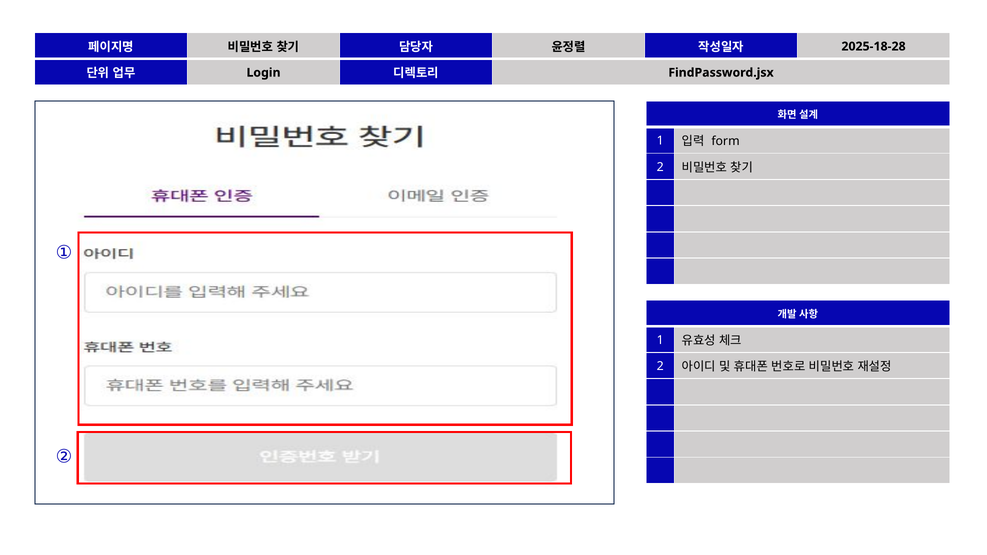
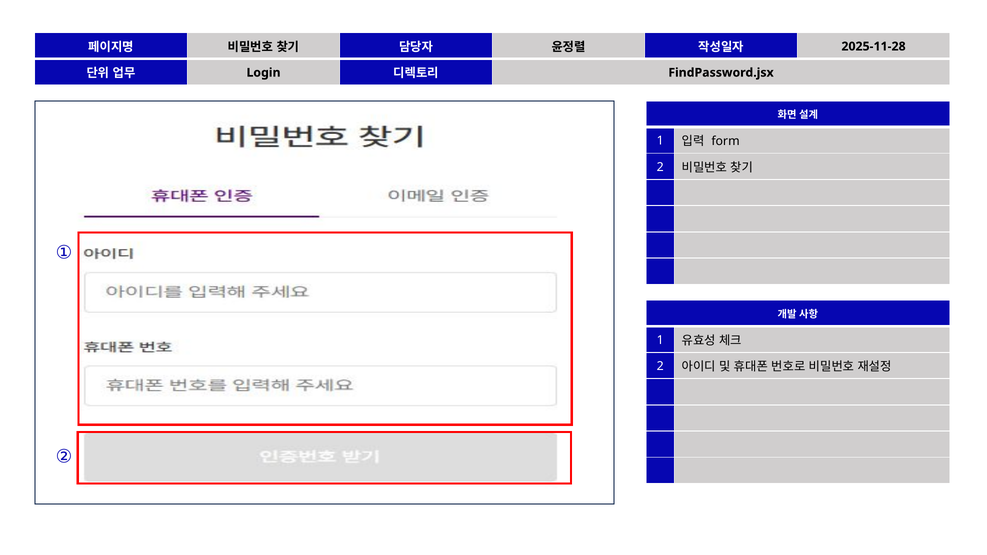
2025-18-28: 2025-18-28 -> 2025-11-28
